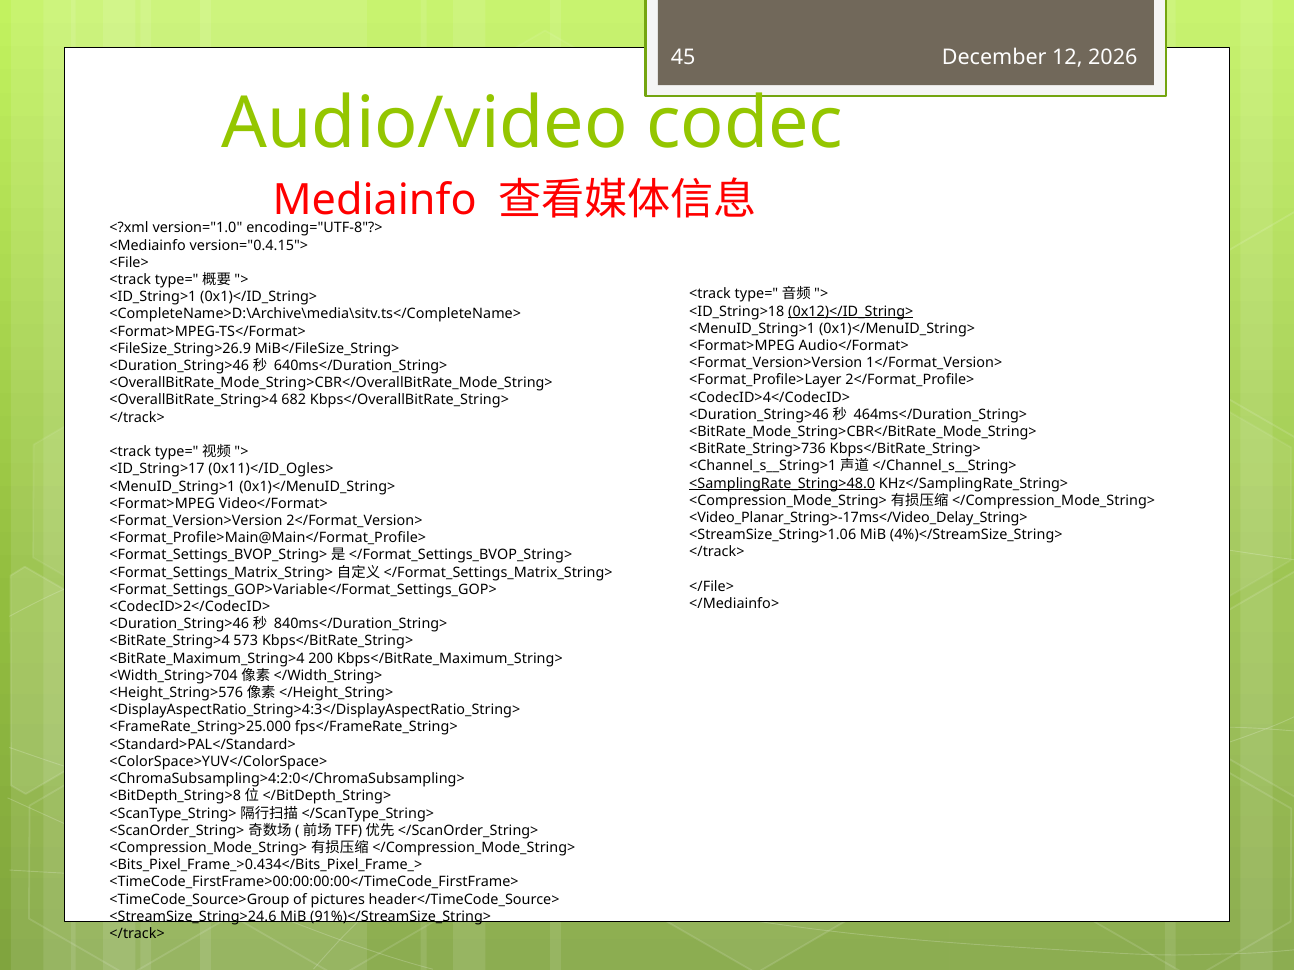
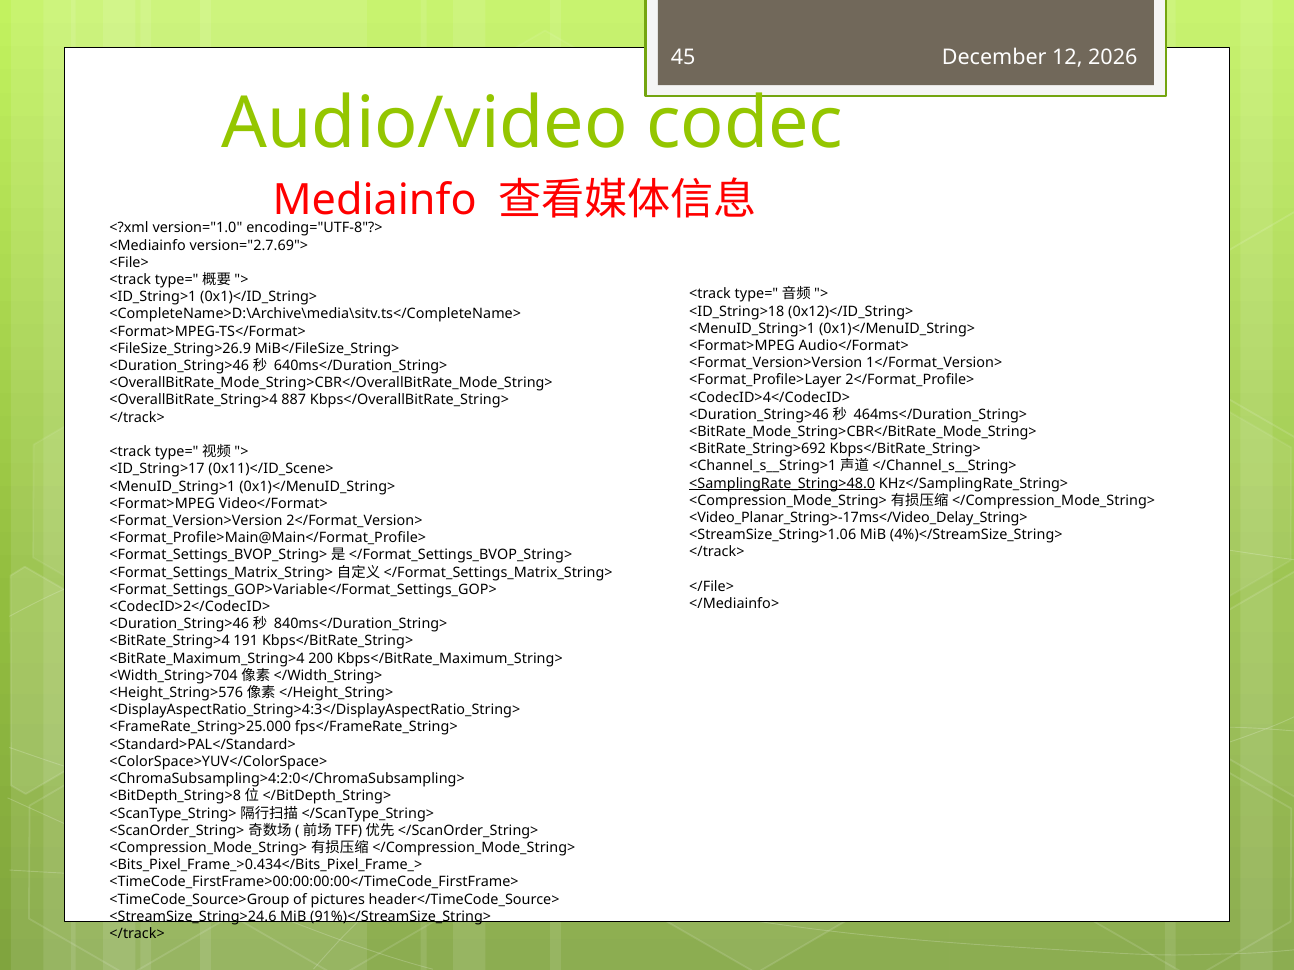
version="0.4.15">: version="0.4.15"> -> version="2.7.69">
0x12)</ID_String> underline: present -> none
682: 682 -> 887
<BitRate_String>736: <BitRate_String>736 -> <BitRate_String>692
0x11)</ID_Ogles>: 0x11)</ID_Ogles> -> 0x11)</ID_Scene>
573: 573 -> 191
